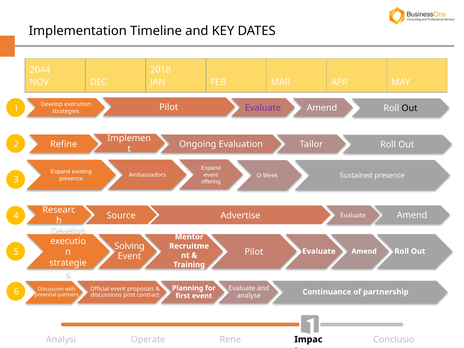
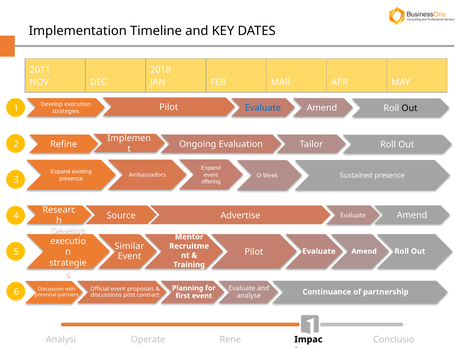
2044: 2044 -> 2011
Evaluate at (263, 108) colour: purple -> blue
Solving: Solving -> Similar
